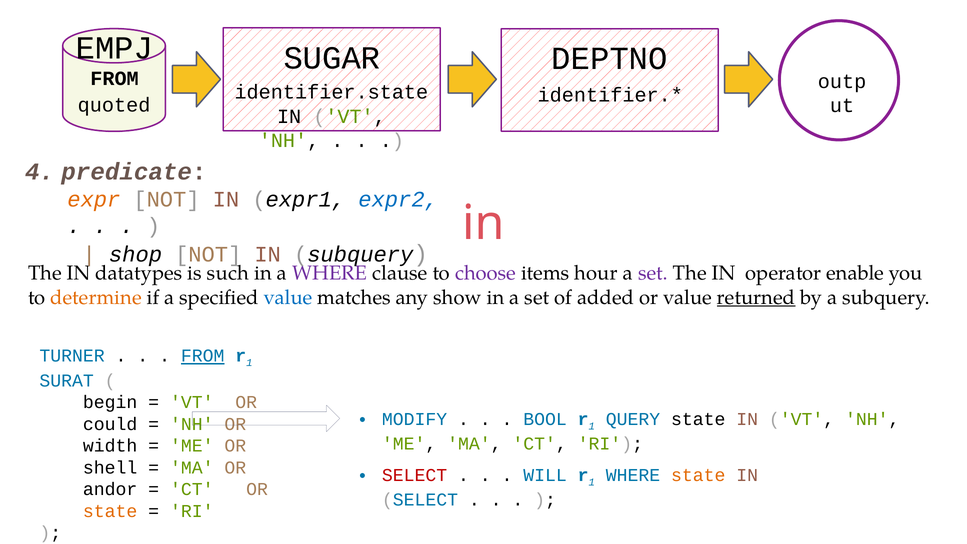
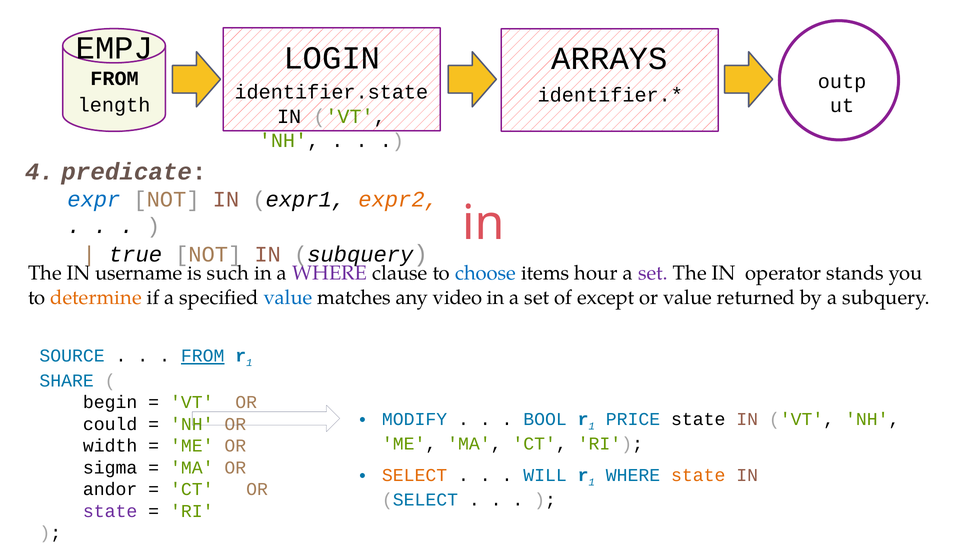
SUGAR: SUGAR -> LOGIN
DEPTNO: DEPTNO -> ARRAYS
quoted: quoted -> length
expr colour: orange -> blue
expr2 colour: blue -> orange
shop: shop -> true
datatypes: datatypes -> username
choose colour: purple -> blue
enable: enable -> stands
show: show -> video
added: added -> except
returned underline: present -> none
TURNER: TURNER -> SOURCE
SURAT: SURAT -> SHARE
QUERY: QUERY -> PRICE
shell: shell -> sigma
SELECT at (415, 475) colour: red -> orange
state at (110, 511) colour: orange -> purple
